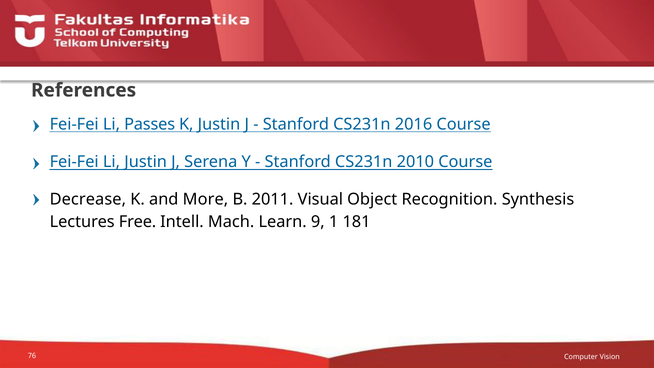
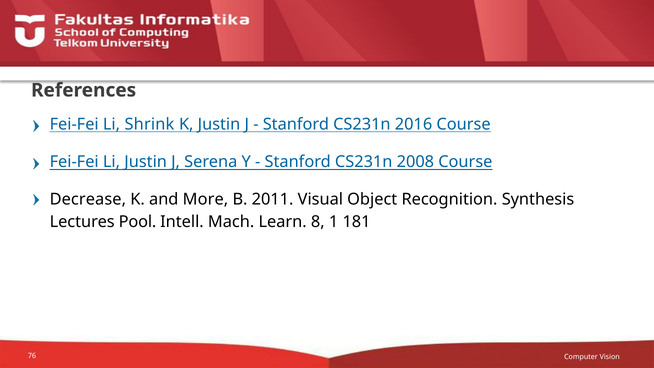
Passes: Passes -> Shrink
2010: 2010 -> 2008
Free: Free -> Pool
9: 9 -> 8
